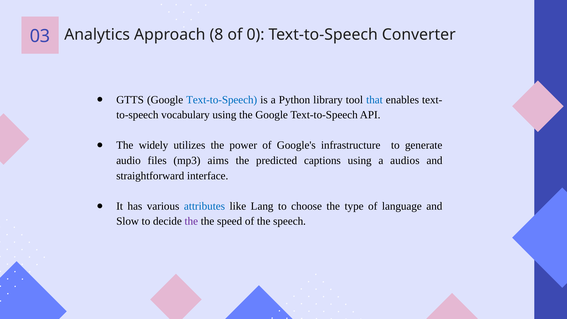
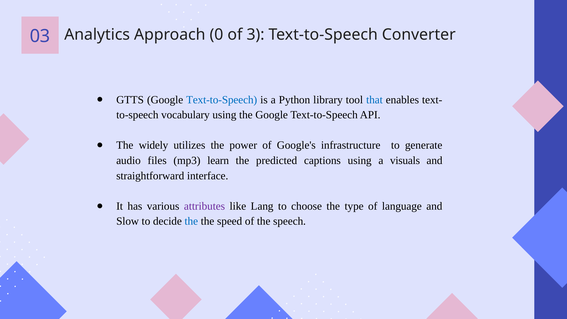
8: 8 -> 0
0: 0 -> 3
aims: aims -> learn
audios: audios -> visuals
attributes colour: blue -> purple
the at (191, 221) colour: purple -> blue
